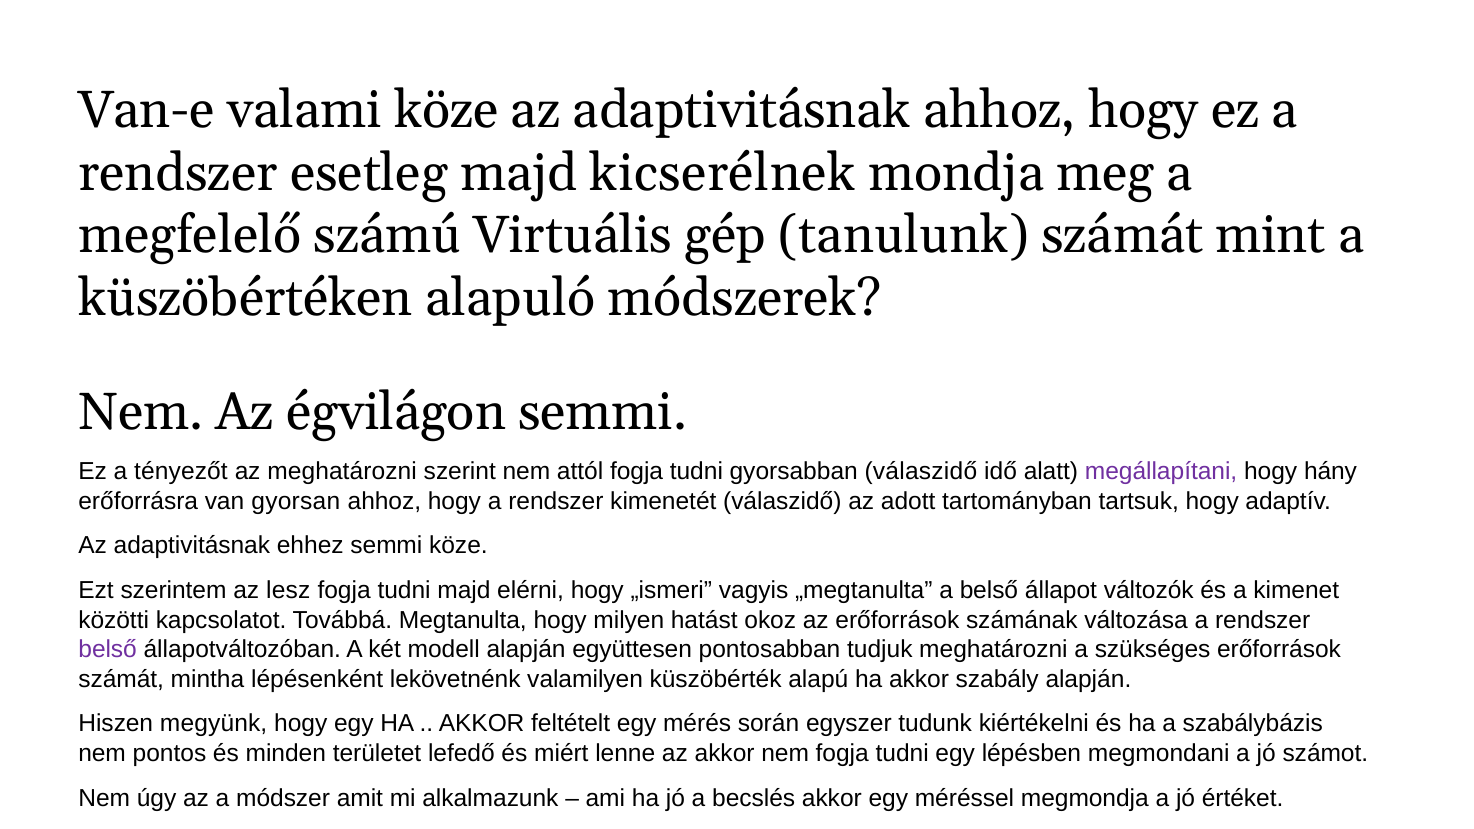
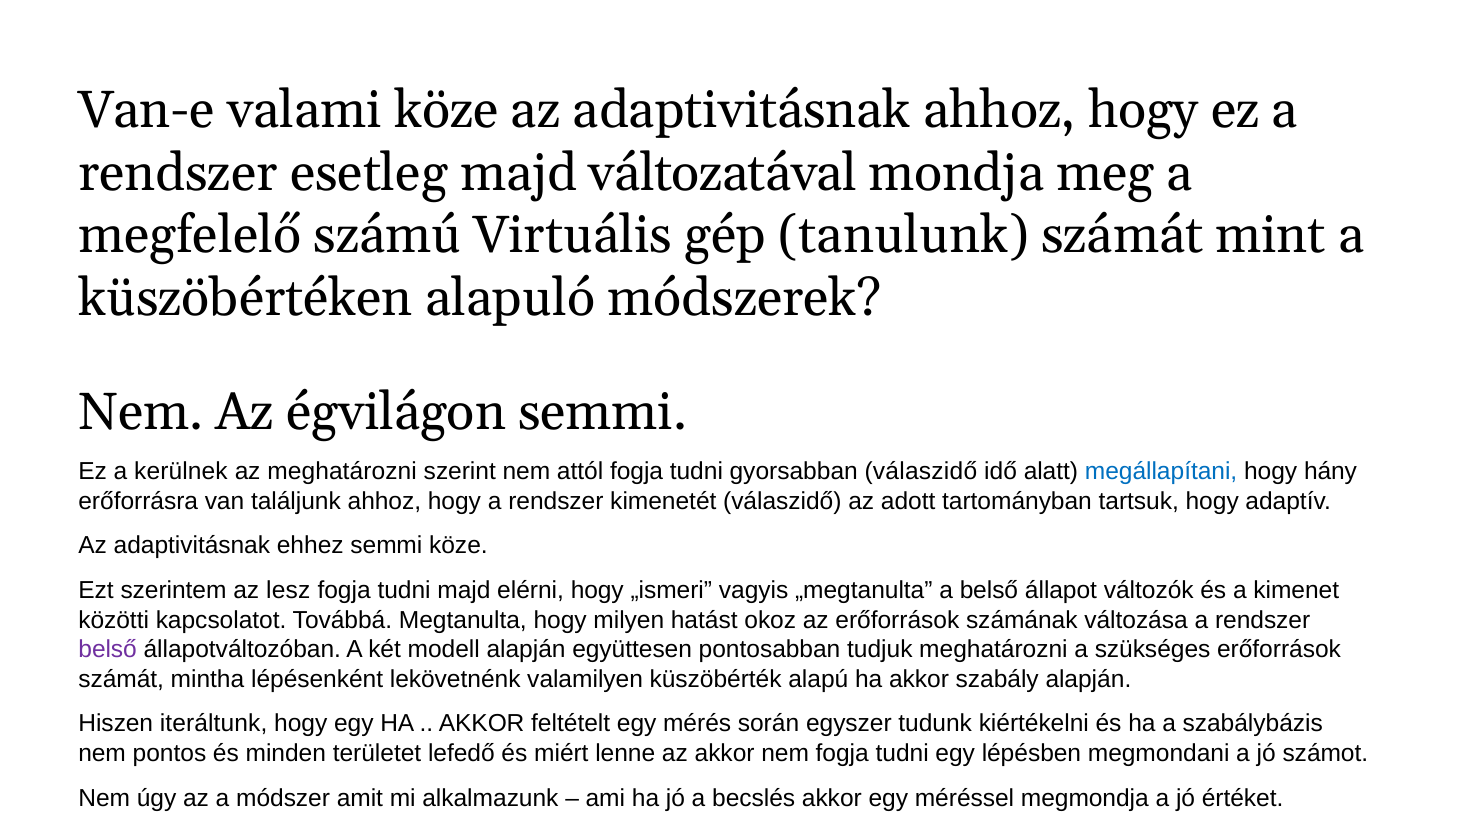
kicserélnek: kicserélnek -> változatával
tényezőt: tényezőt -> kerülnek
megállapítani colour: purple -> blue
gyorsan: gyorsan -> találjunk
megyünk: megyünk -> iteráltunk
